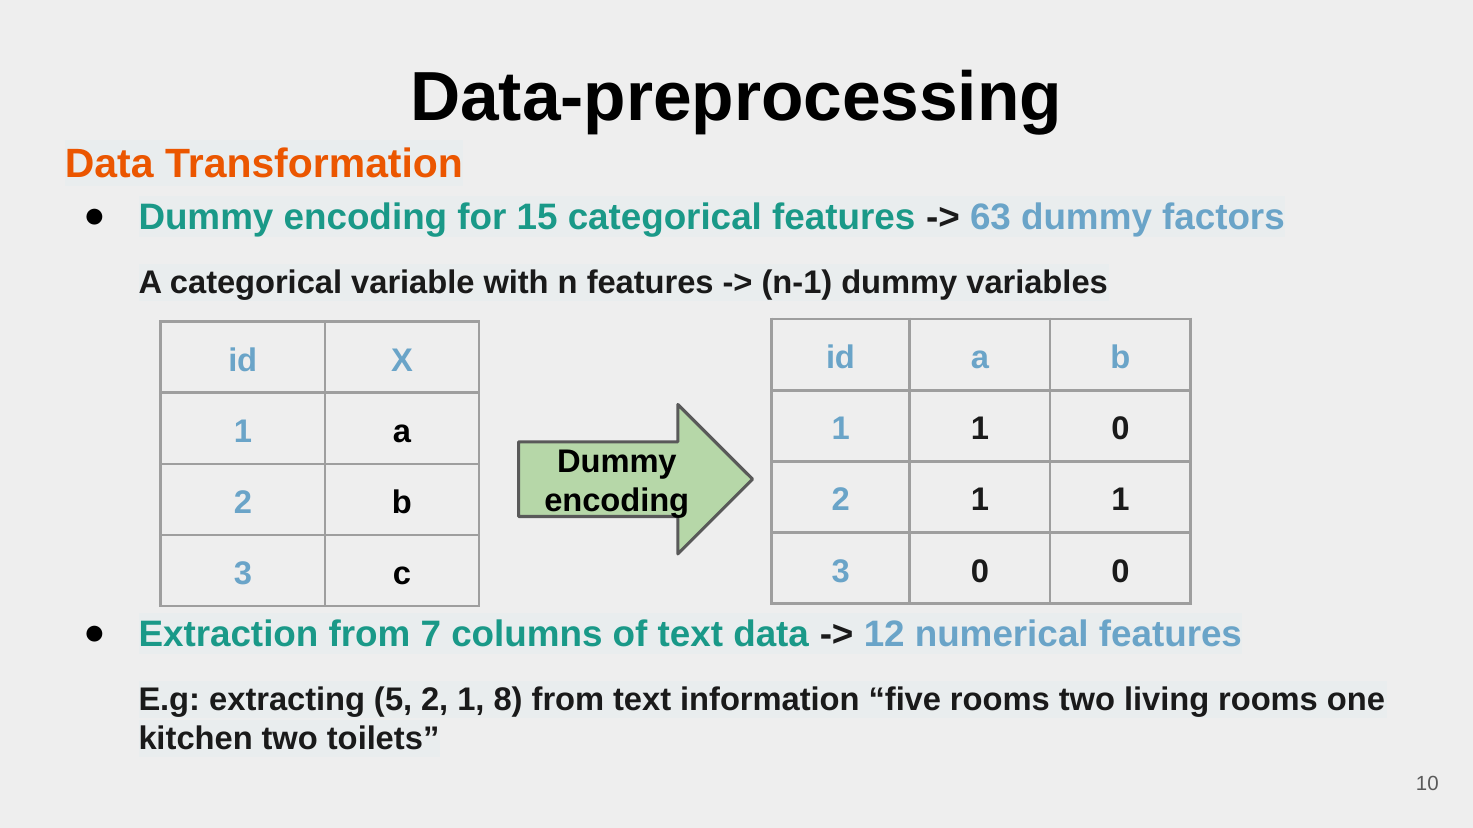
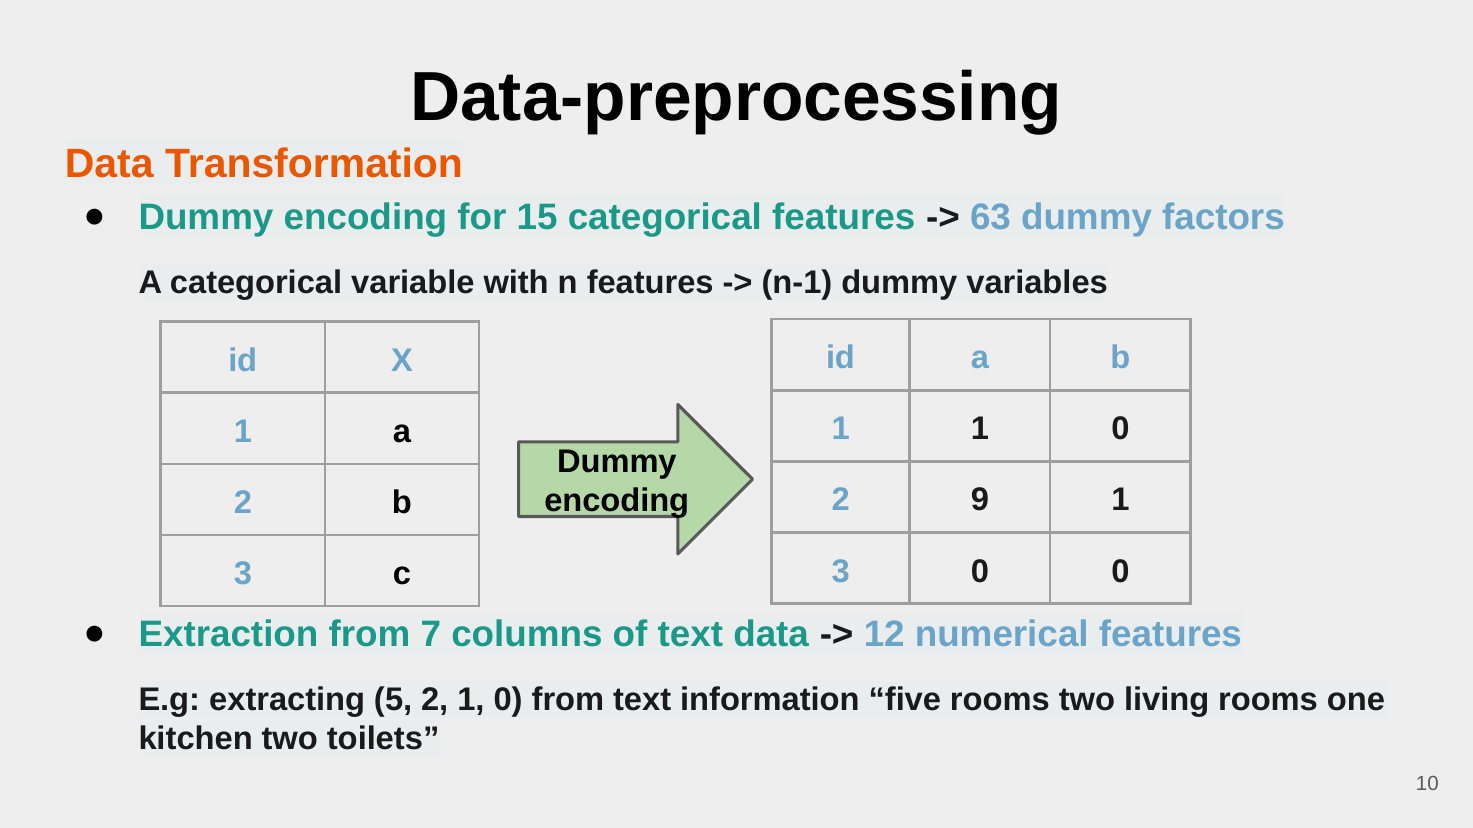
1 at (980, 501): 1 -> 9
2 1 8: 8 -> 0
